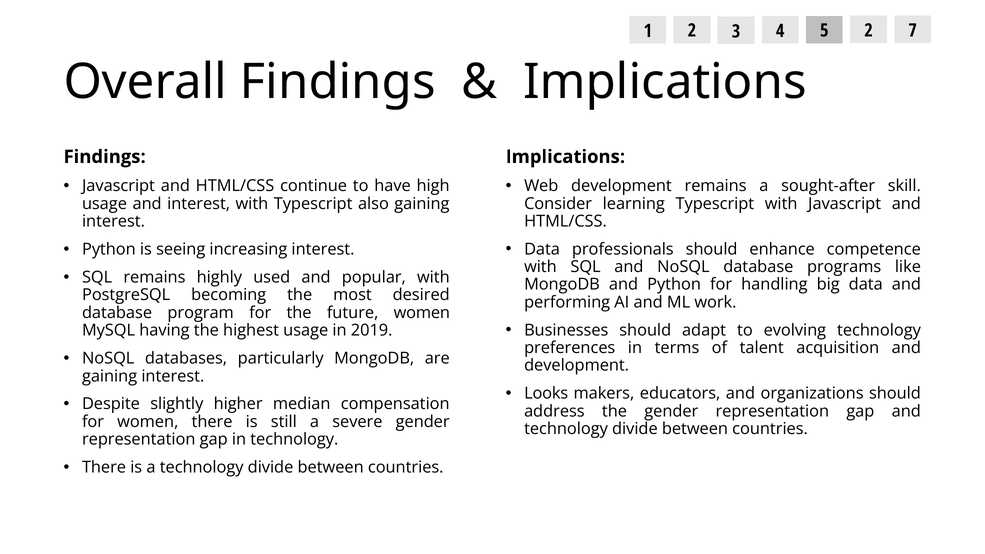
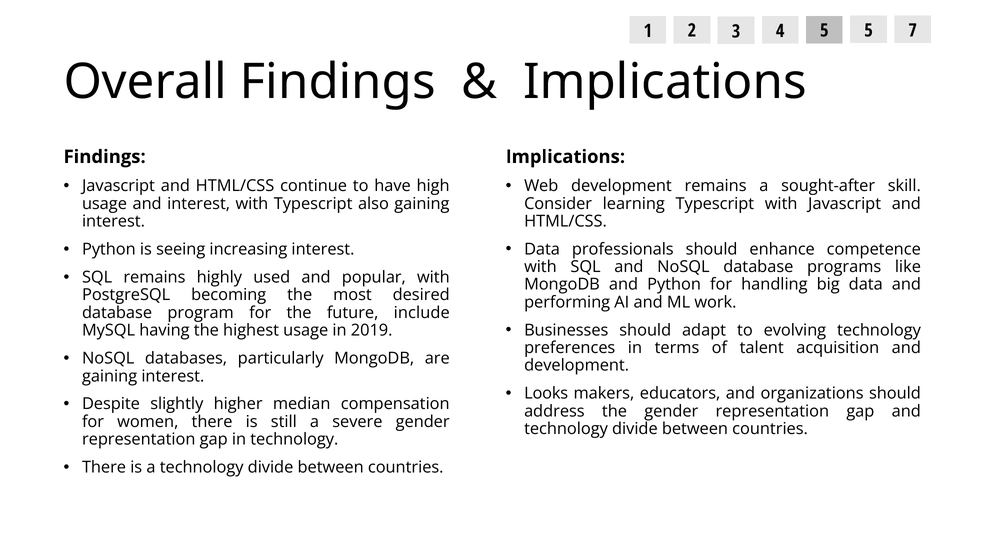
5 2: 2 -> 5
future women: women -> include
